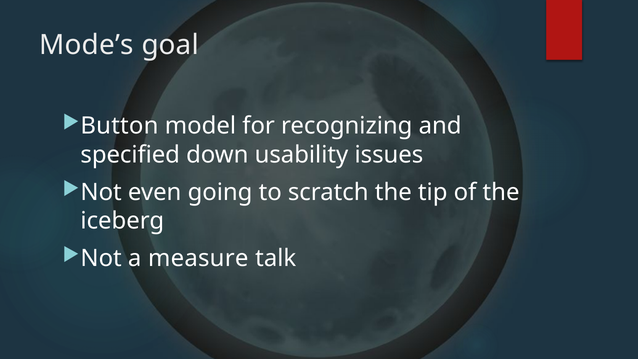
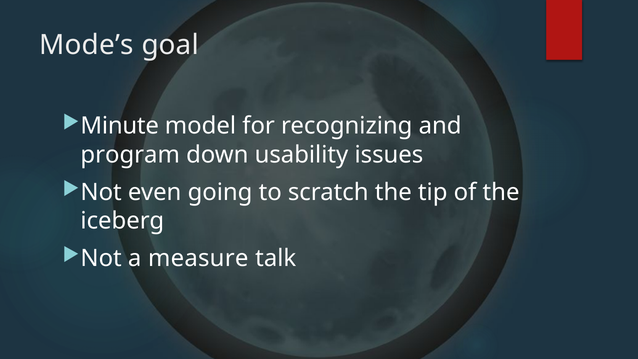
Button: Button -> Minute
specified: specified -> program
